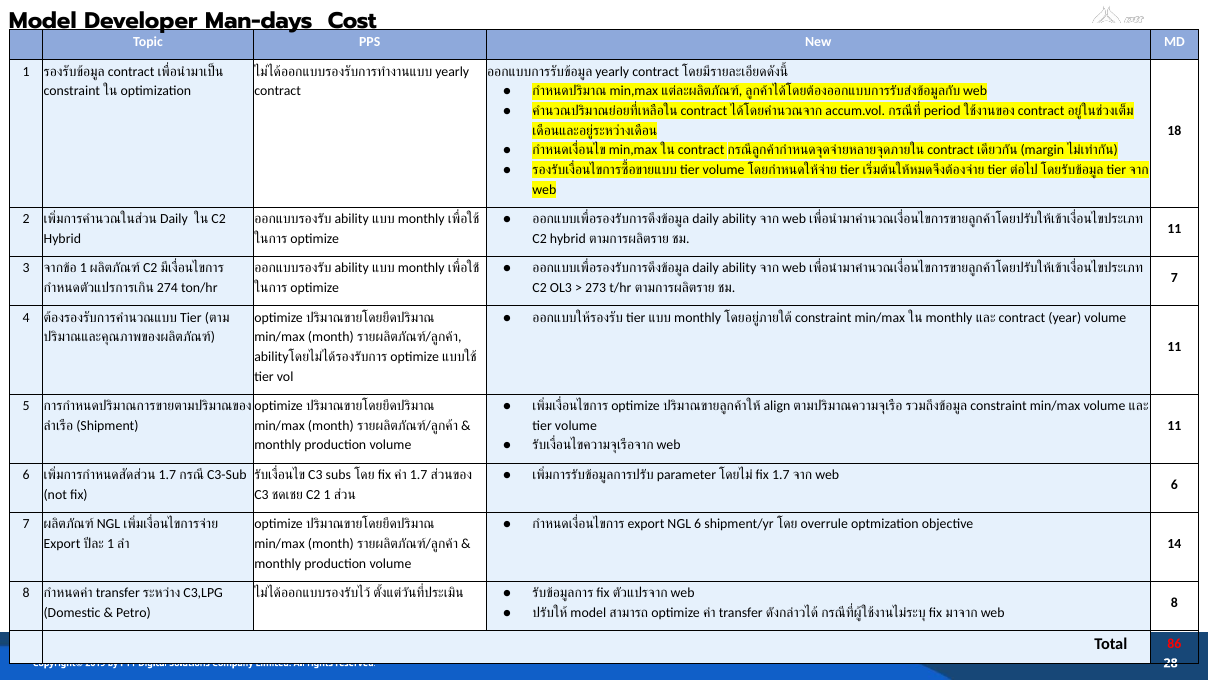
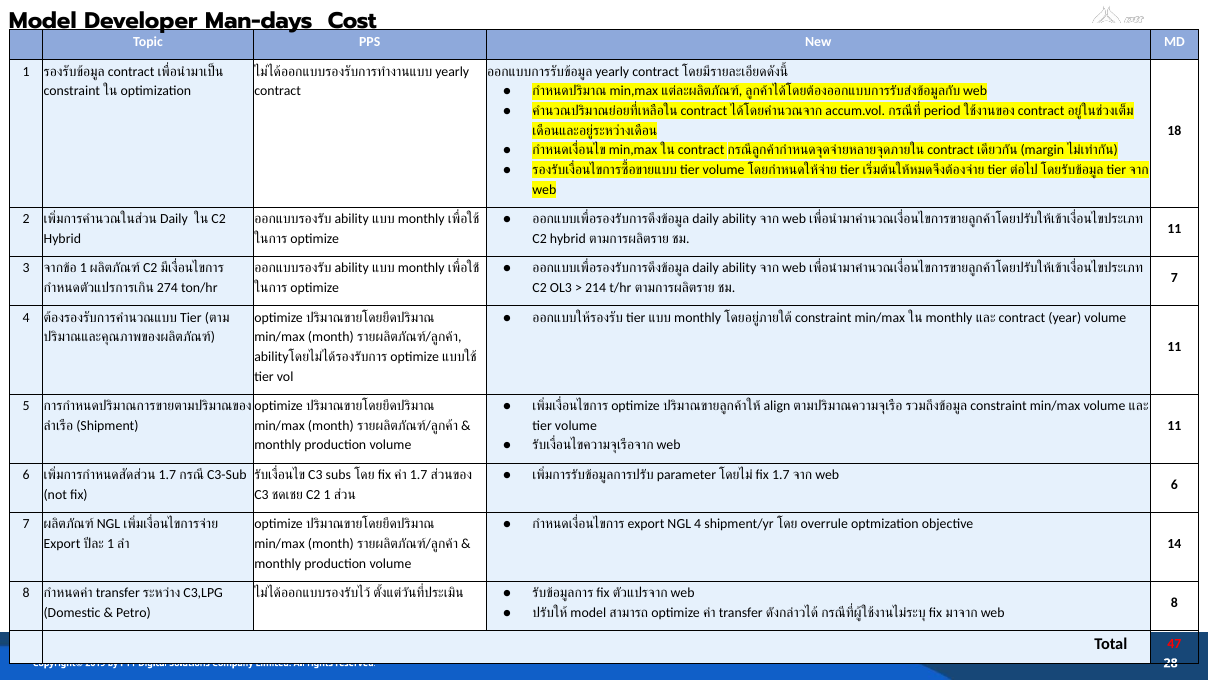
273: 273 -> 214
NGL 6: 6 -> 4
86: 86 -> 47
